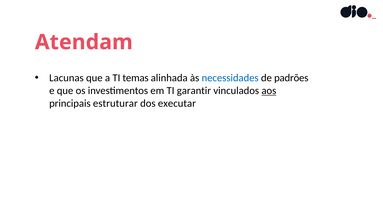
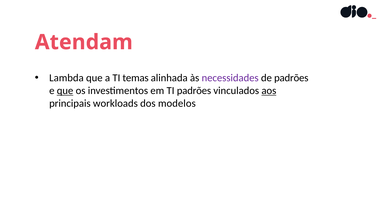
Lacunas: Lacunas -> Lambda
necessidades colour: blue -> purple
que at (65, 90) underline: none -> present
TI garantir: garantir -> padrões
estruturar: estruturar -> workloads
executar: executar -> modelos
